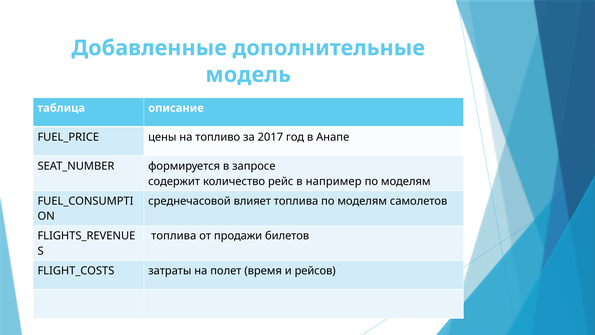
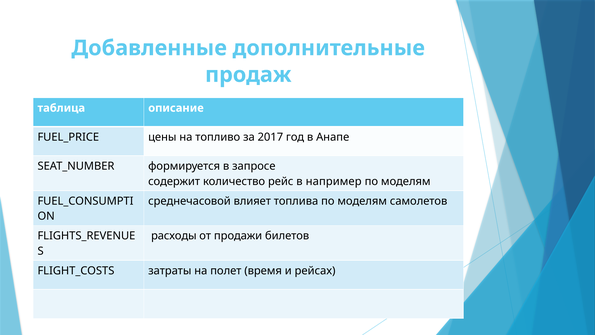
модель: модель -> продаж
топлива at (174, 236): топлива -> расходы
рейсов: рейсов -> рейсах
